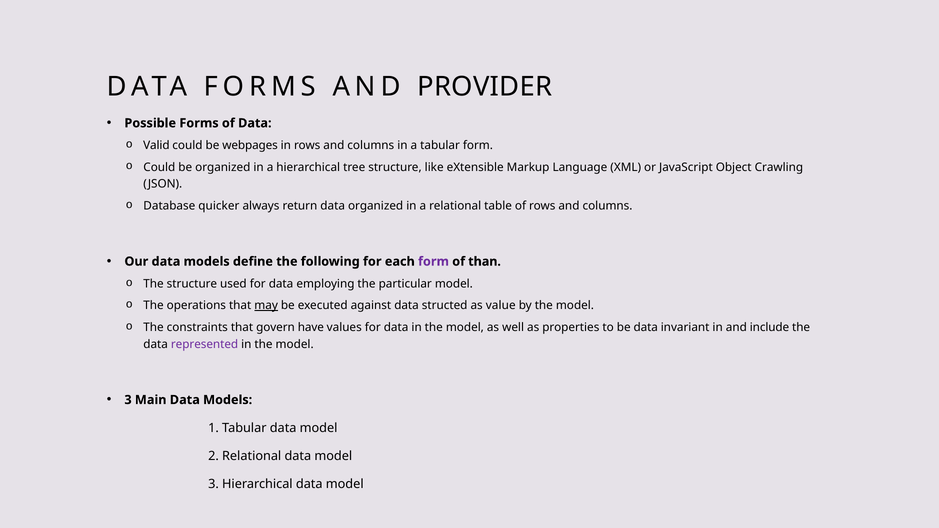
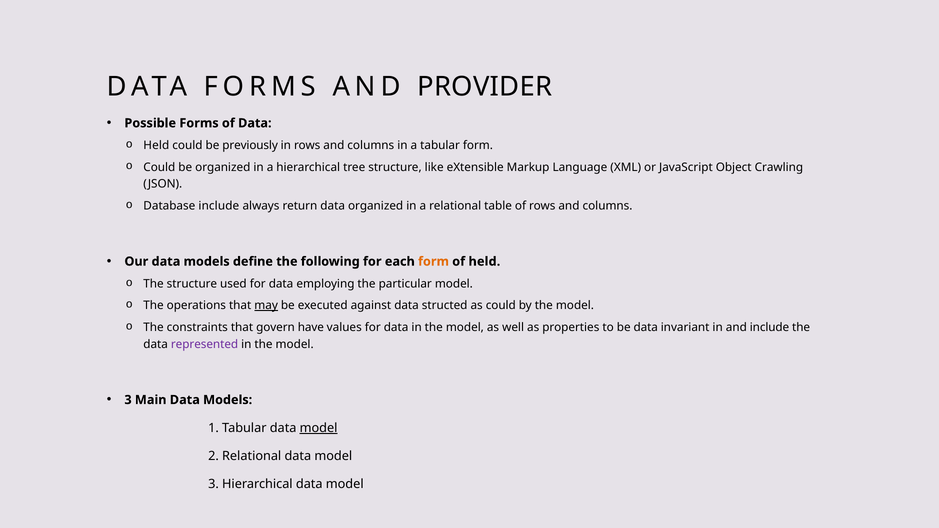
Valid at (156, 145): Valid -> Held
webpages: webpages -> previously
Database quicker: quicker -> include
form at (433, 262) colour: purple -> orange
of than: than -> held
as value: value -> could
model at (319, 428) underline: none -> present
